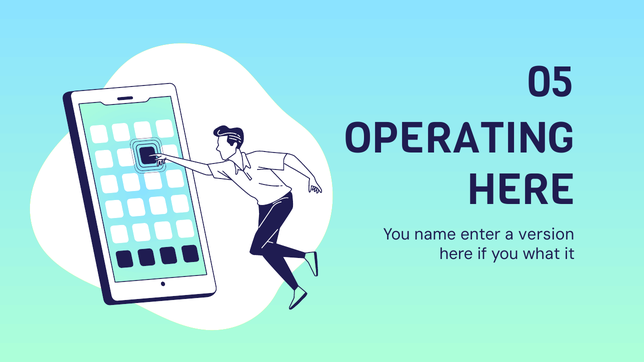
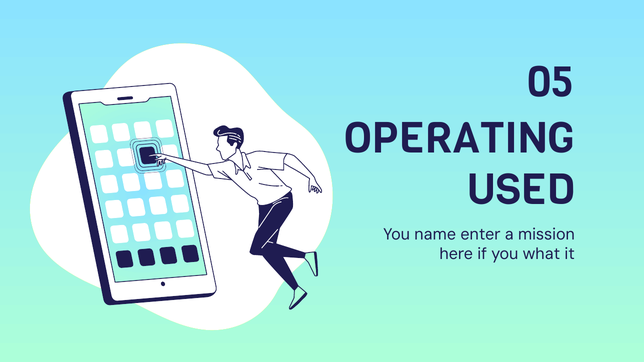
HERE at (521, 190): HERE -> USED
version: version -> mission
